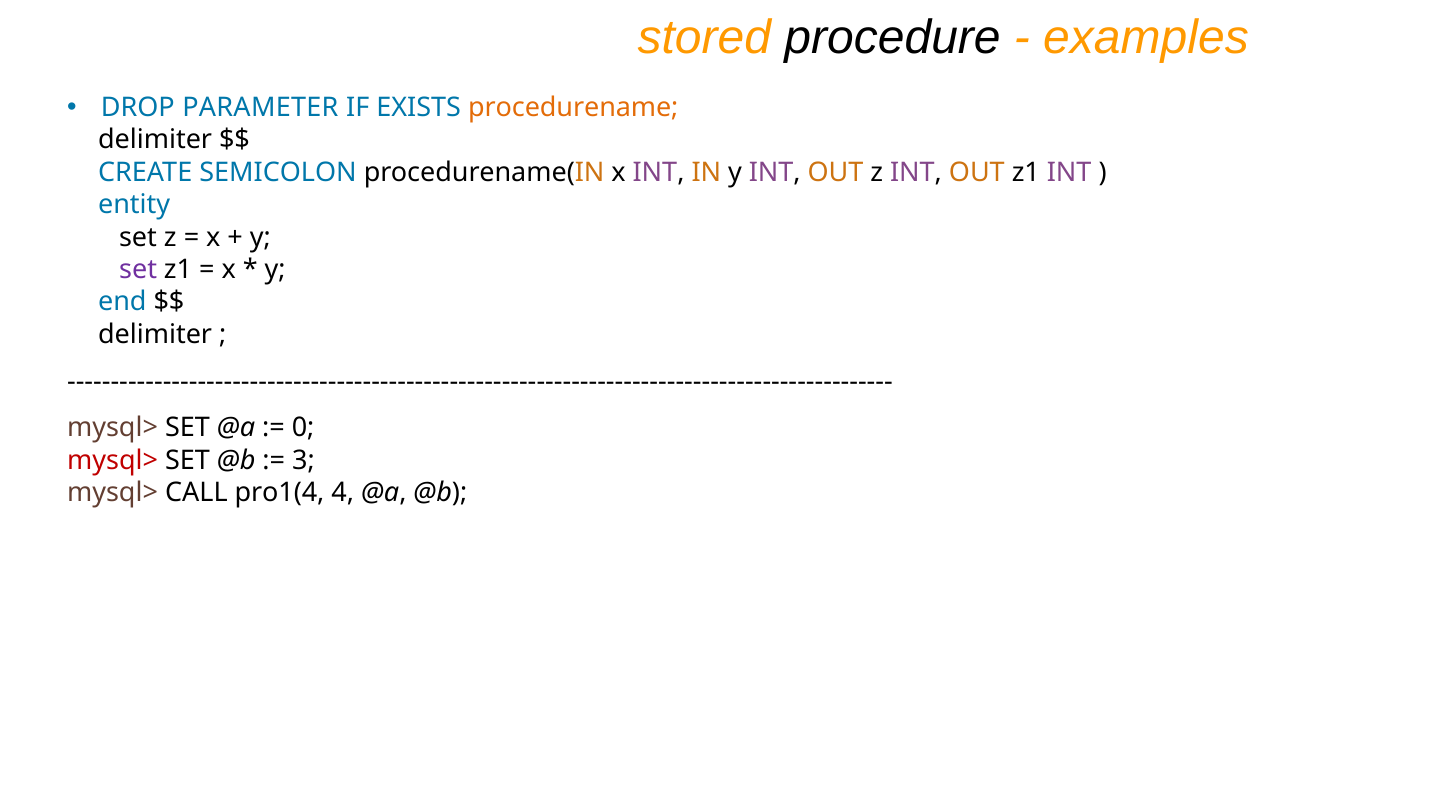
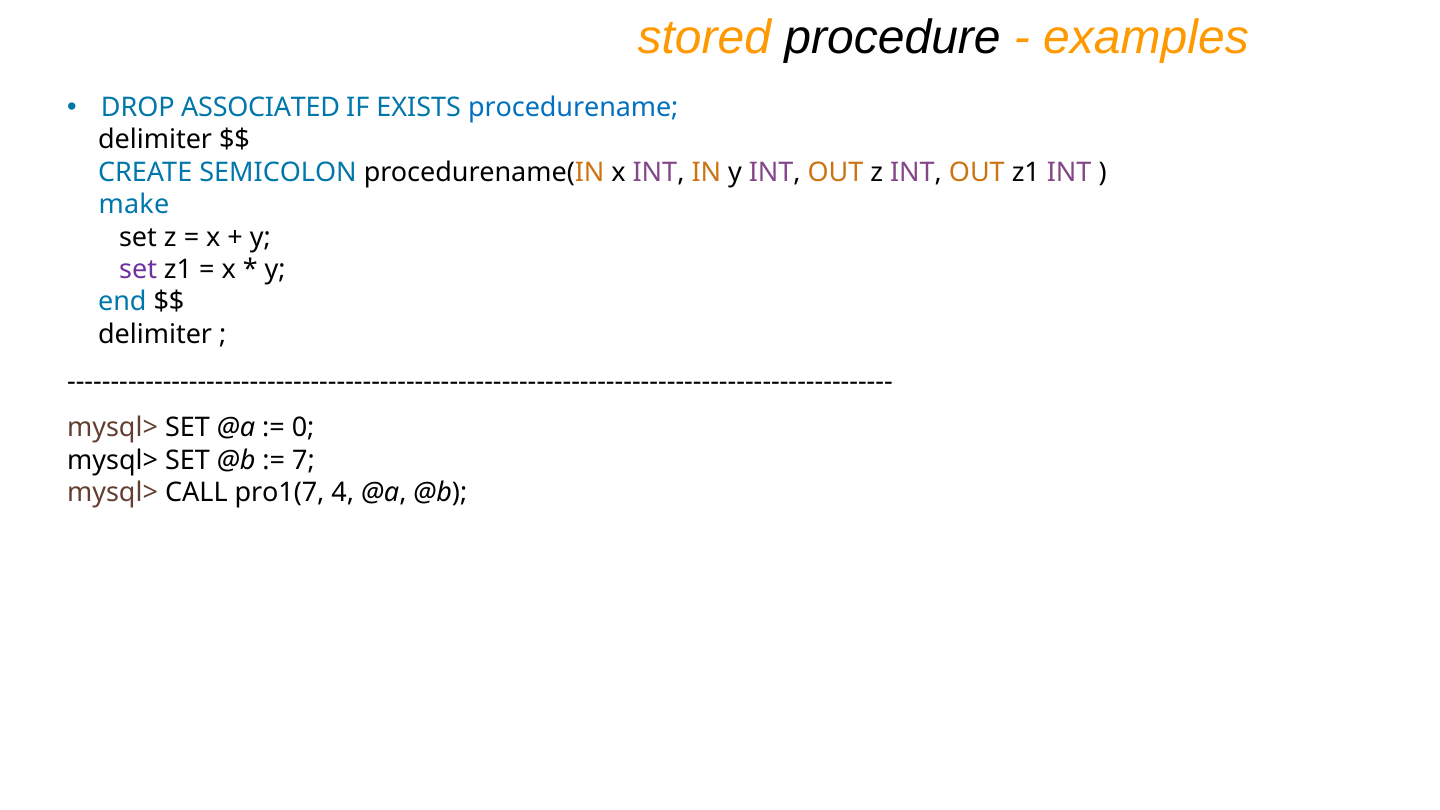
PARAMETER: PARAMETER -> ASSOCIATED
procedurename colour: orange -> blue
entity: entity -> make
mysql> at (113, 460) colour: red -> black
3: 3 -> 7
pro1(4: pro1(4 -> pro1(7
